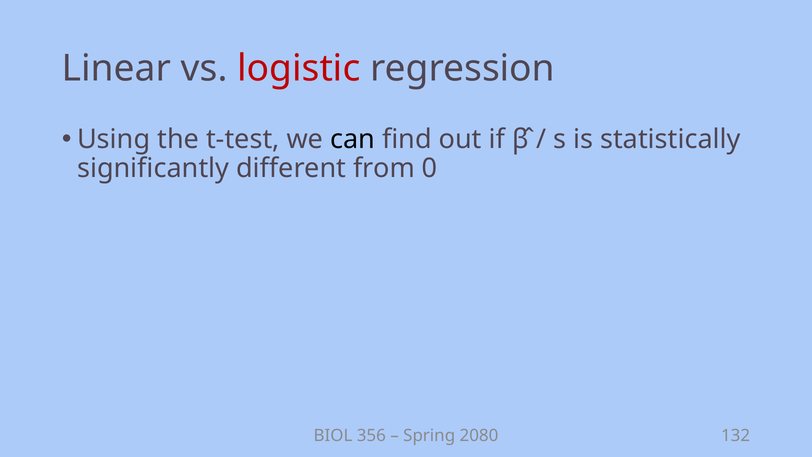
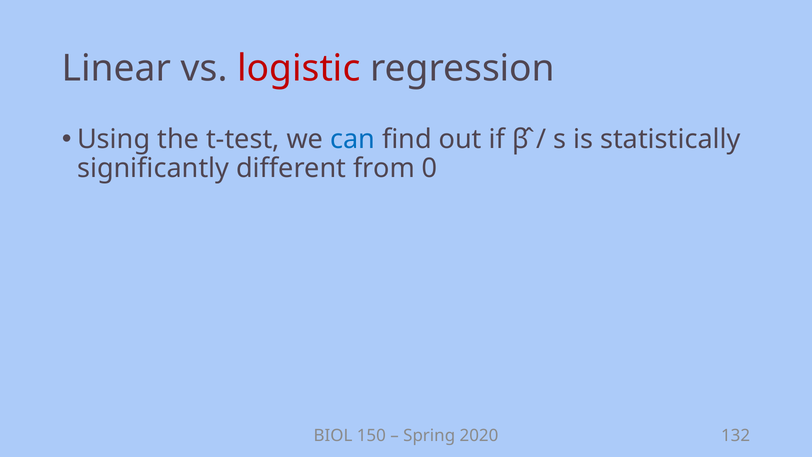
can colour: black -> blue
356: 356 -> 150
2080: 2080 -> 2020
